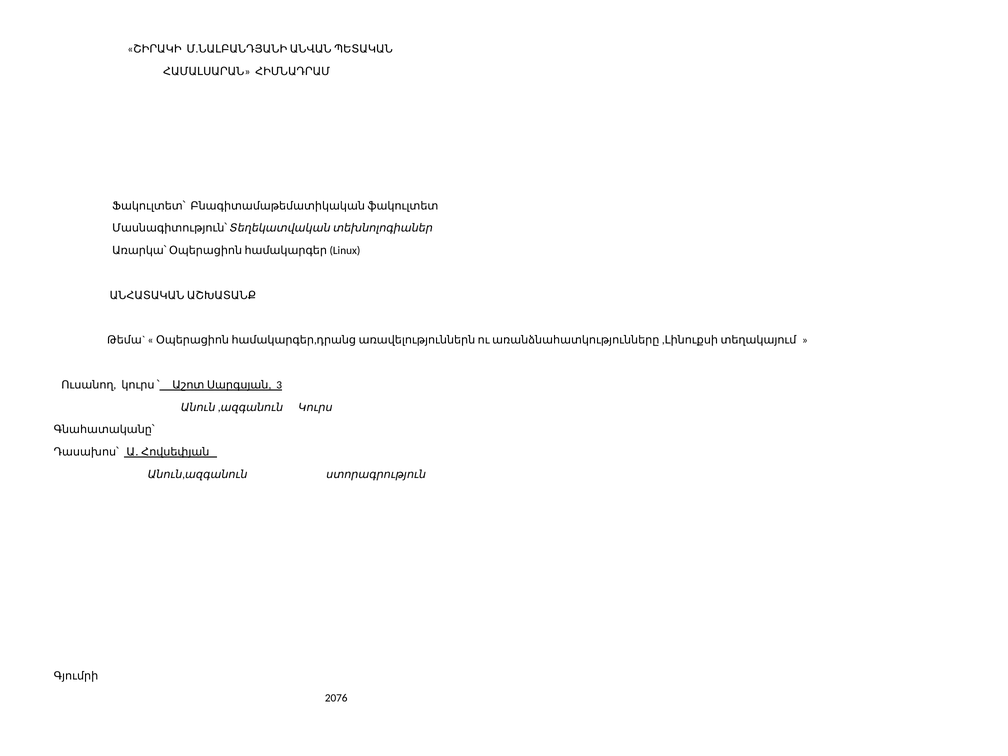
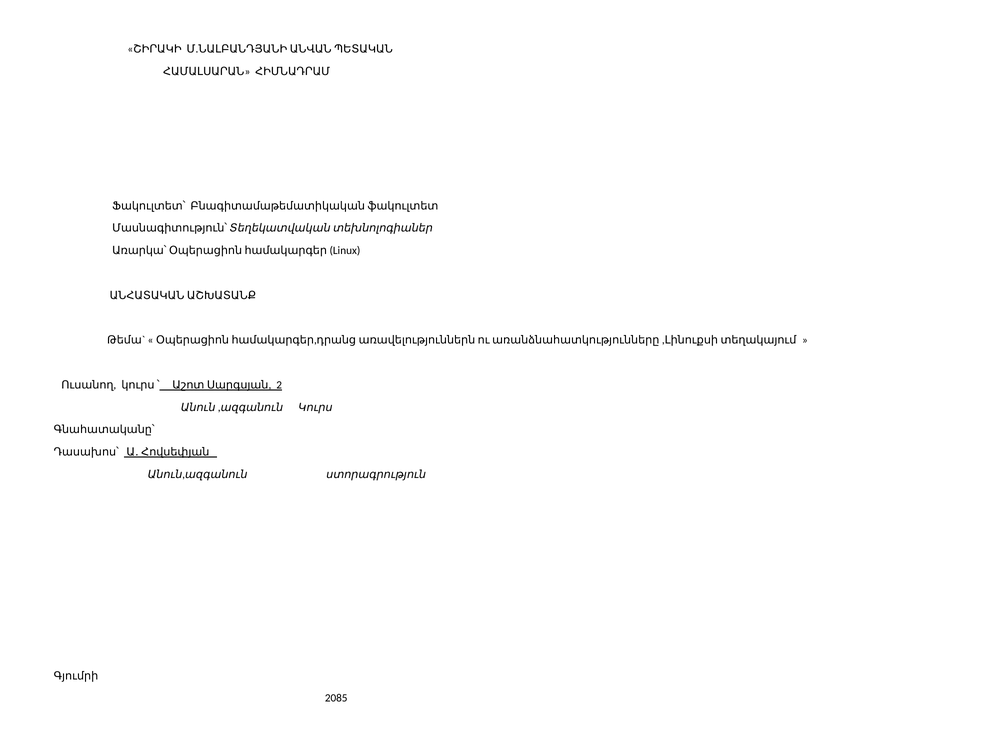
3: 3 -> 2
2076: 2076 -> 2085
